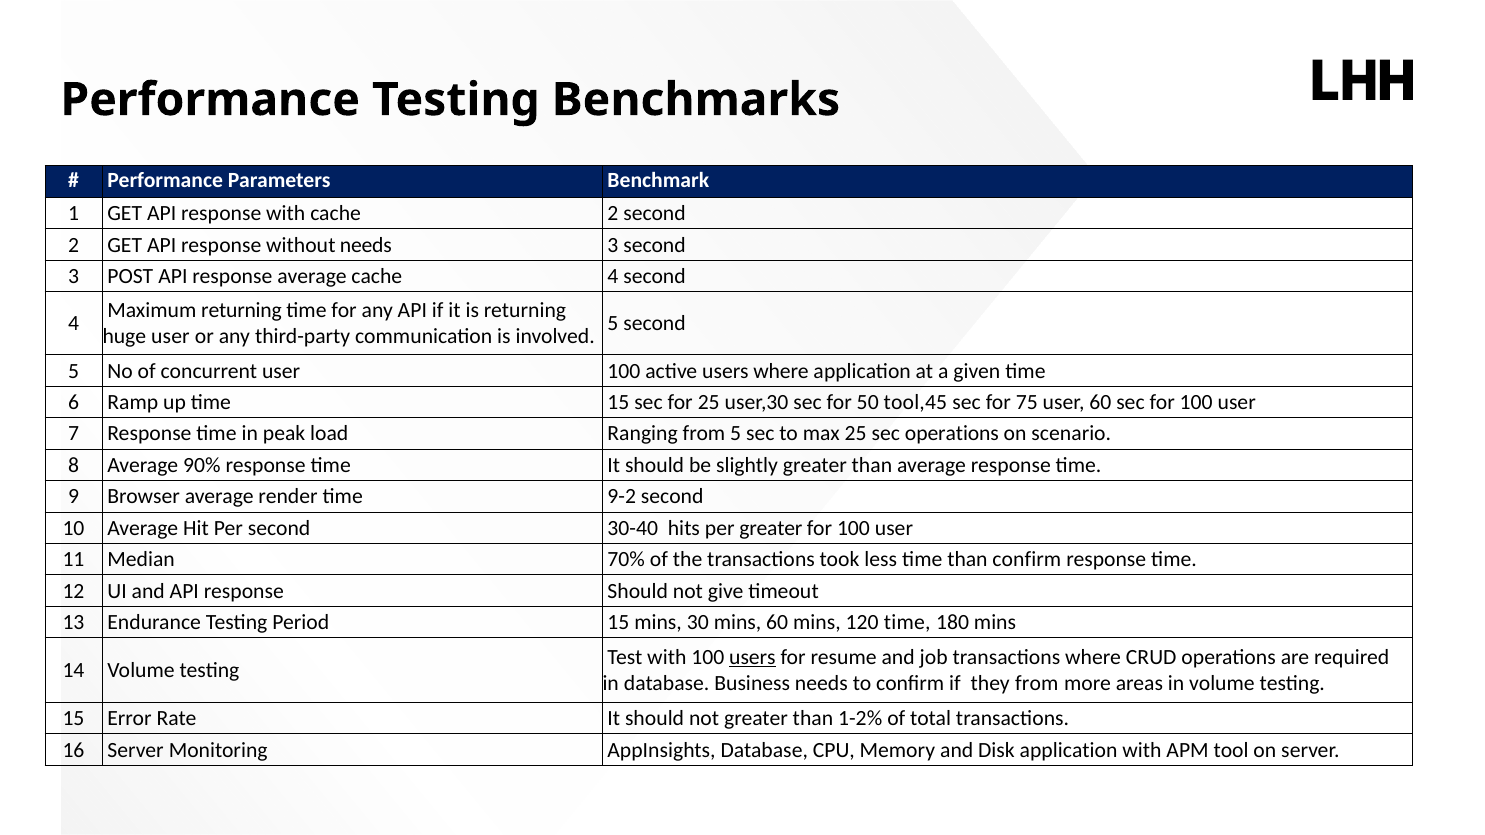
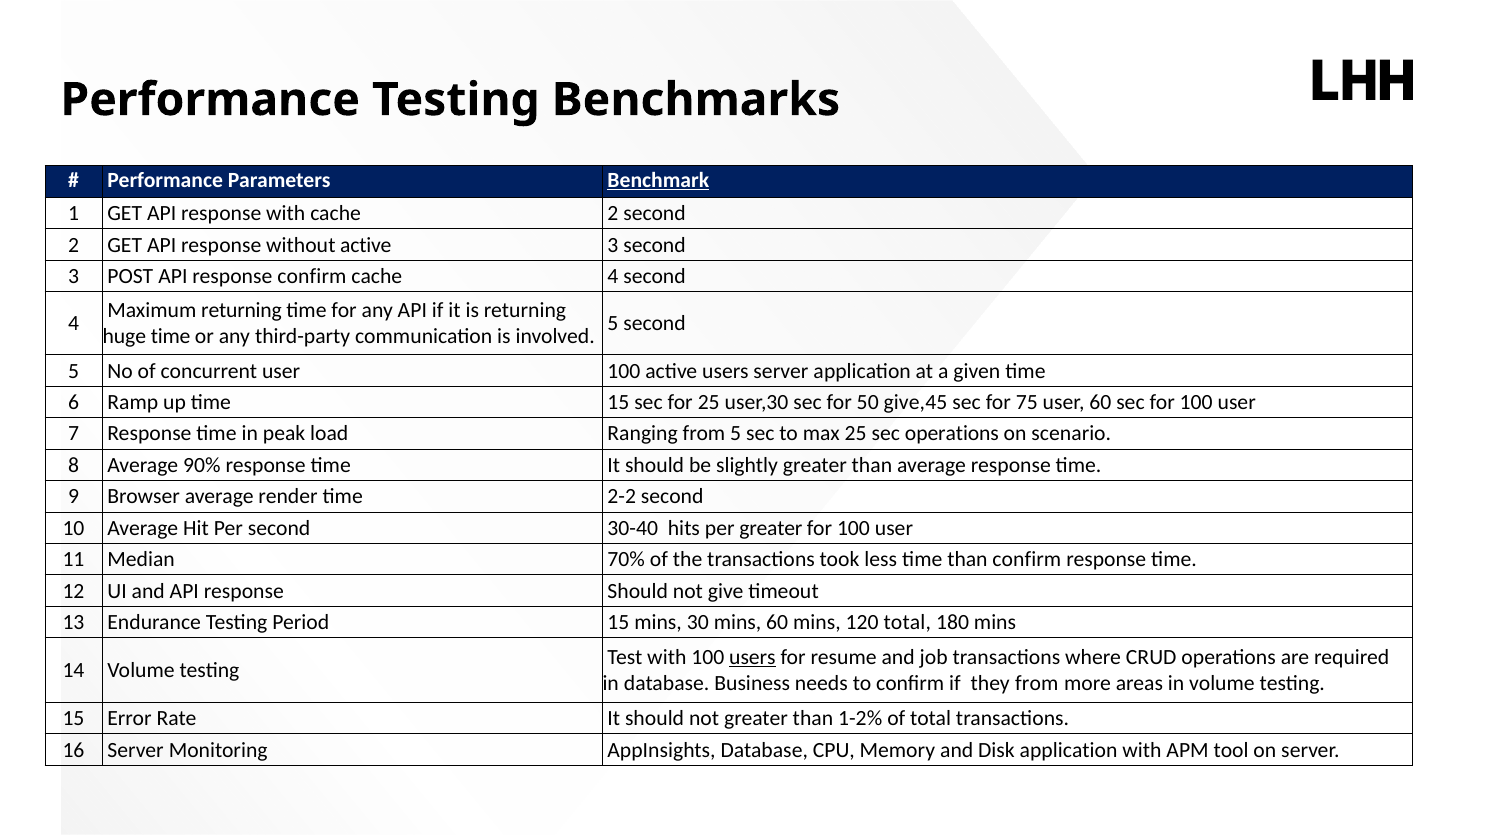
Benchmark underline: none -> present
without needs: needs -> active
response average: average -> confirm
huge user: user -> time
users where: where -> server
tool,45: tool,45 -> give,45
9-2: 9-2 -> 2-2
120 time: time -> total
